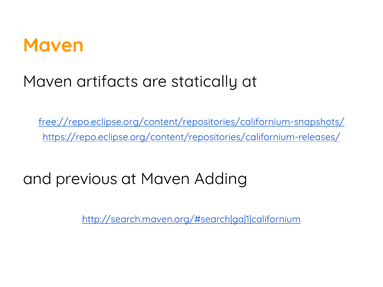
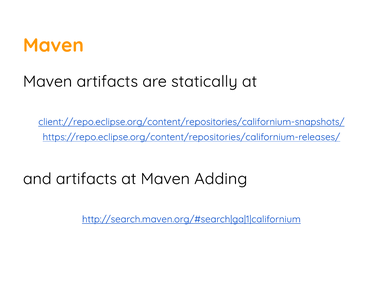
free://repo.eclipse.org/content/repositories/californium-snapshots/: free://repo.eclipse.org/content/repositories/californium-snapshots/ -> client://repo.eclipse.org/content/repositories/californium-snapshots/
and previous: previous -> artifacts
